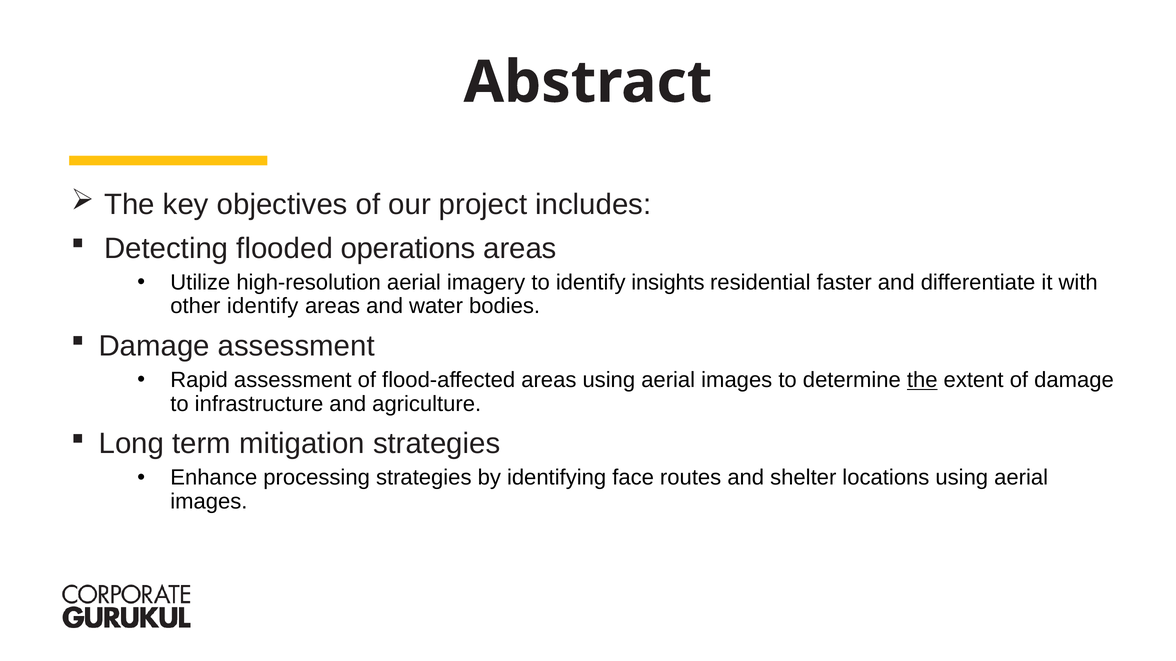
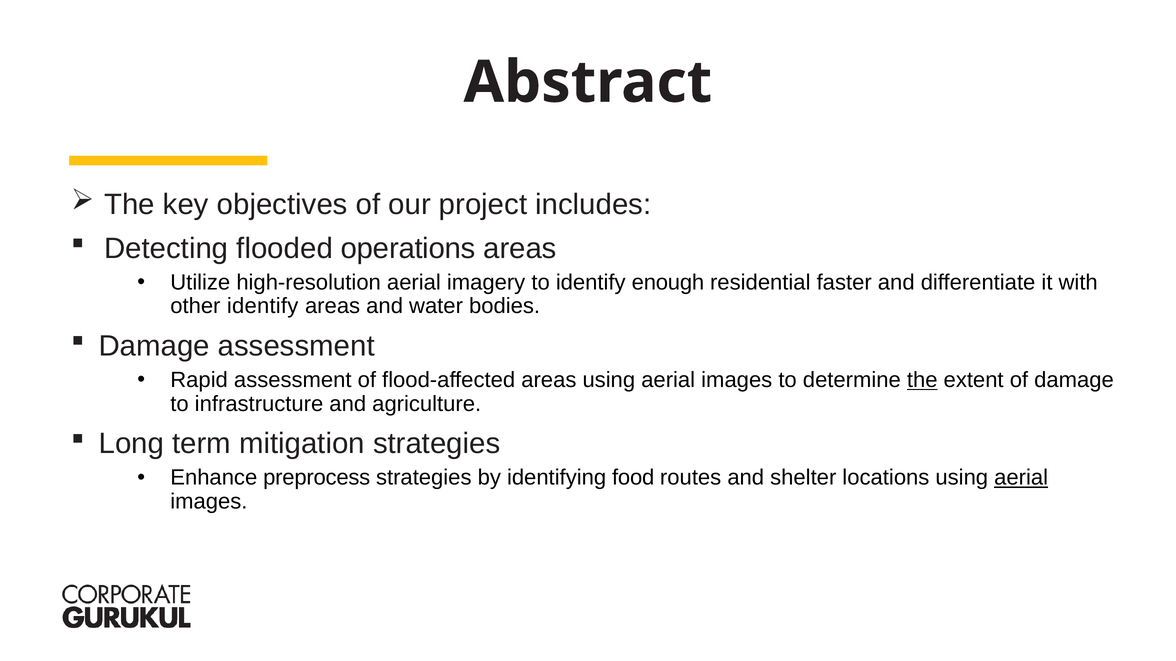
insights: insights -> enough
processing: processing -> preprocess
face: face -> food
aerial at (1021, 478) underline: none -> present
